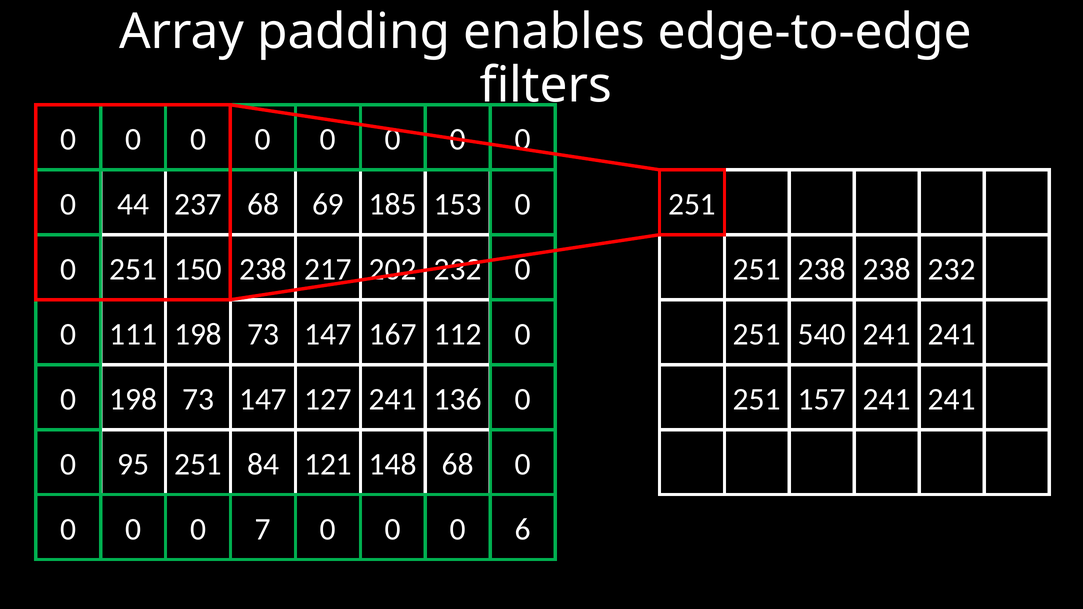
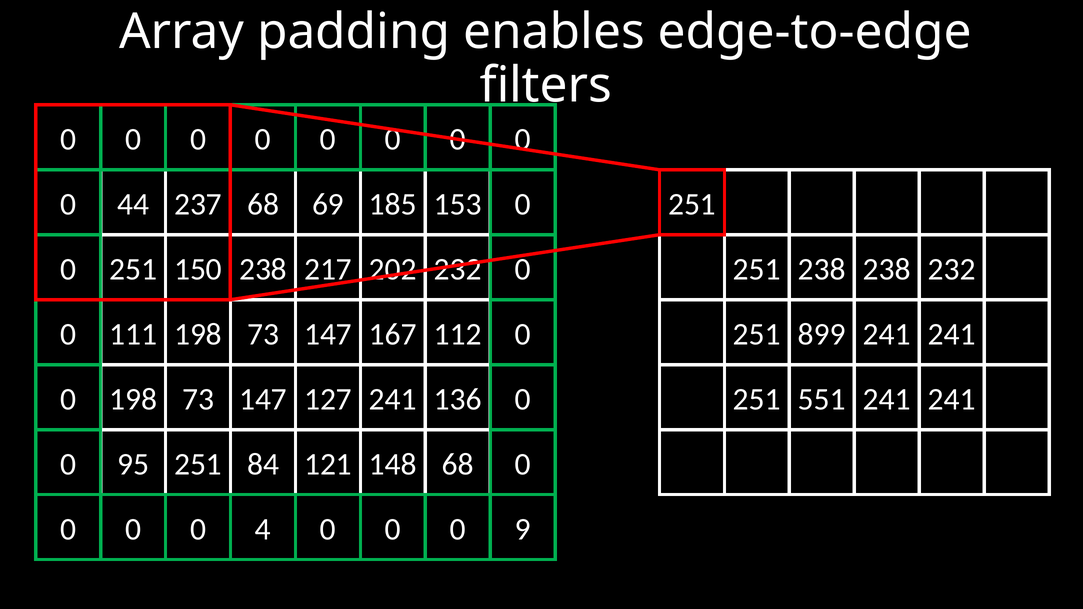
540: 540 -> 899
157: 157 -> 551
7: 7 -> 4
6: 6 -> 9
